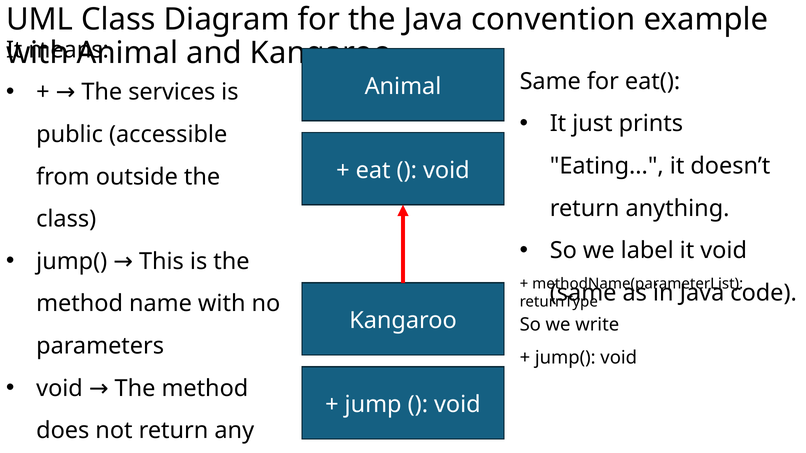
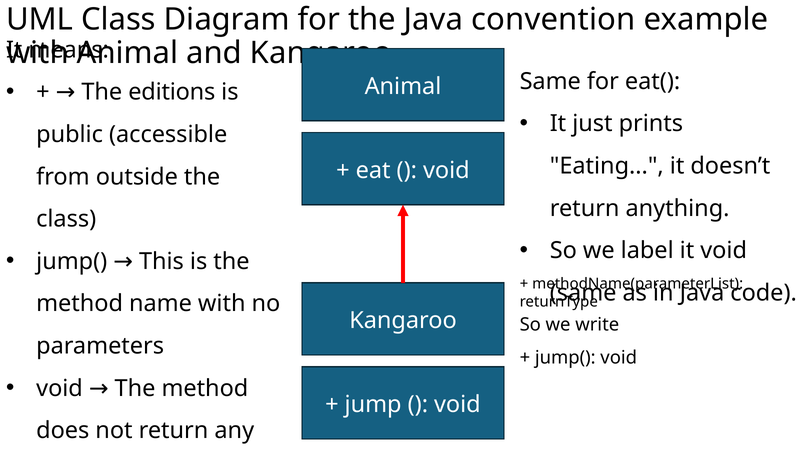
services: services -> editions
